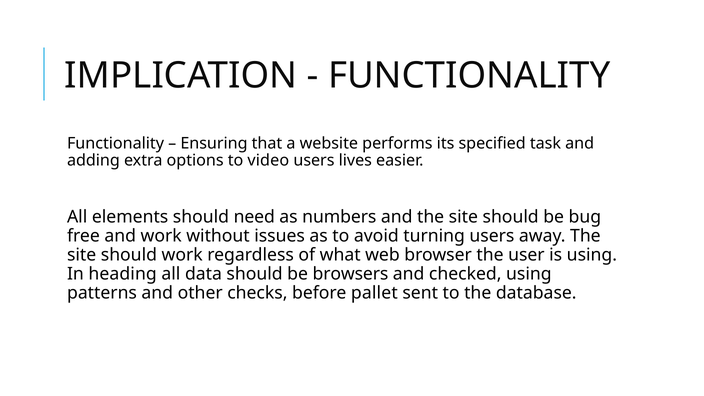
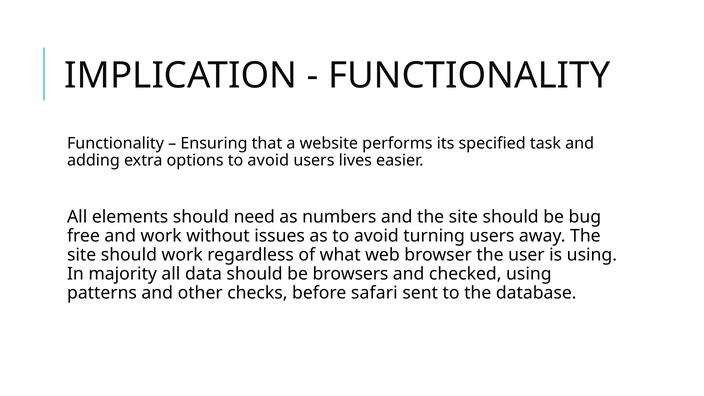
options to video: video -> avoid
heading: heading -> majority
pallet: pallet -> safari
